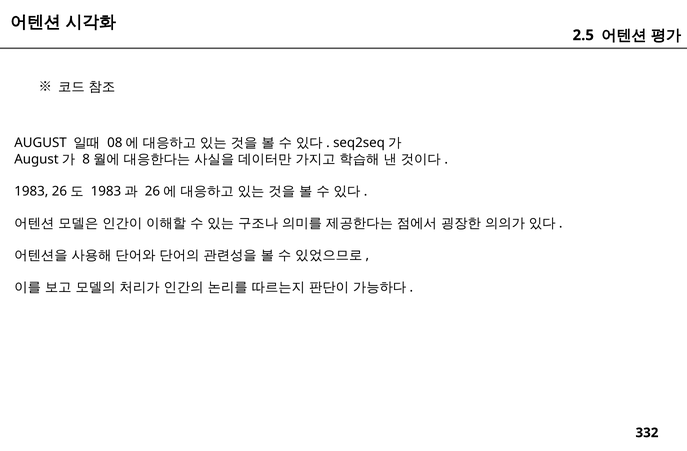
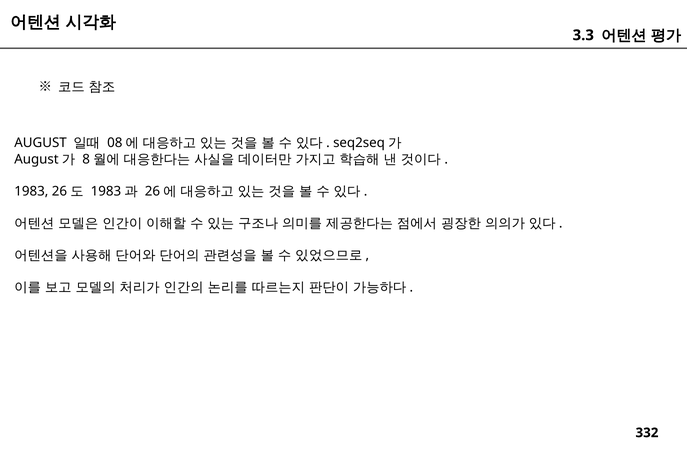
2.5: 2.5 -> 3.3
